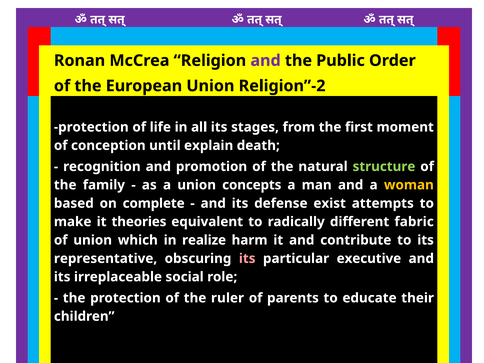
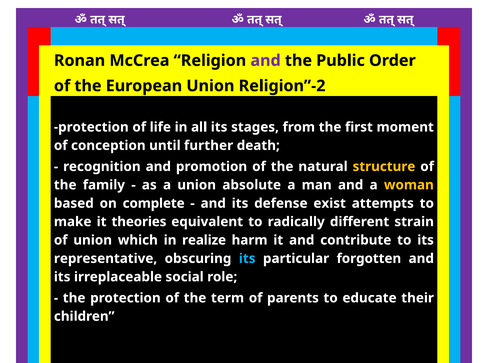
explain: explain -> further
structure colour: light green -> yellow
concepts: concepts -> absolute
fabric: fabric -> strain
its at (247, 259) colour: pink -> light blue
executive: executive -> forgotten
ruler: ruler -> term
